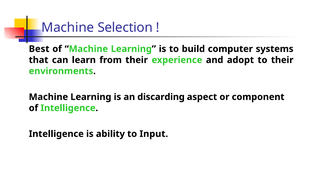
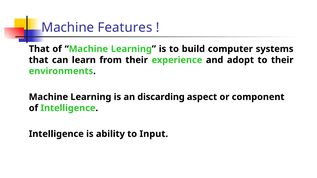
Selection: Selection -> Features
Best at (39, 49): Best -> That
